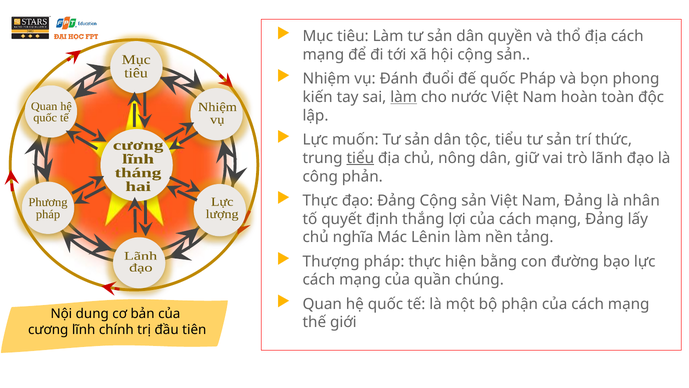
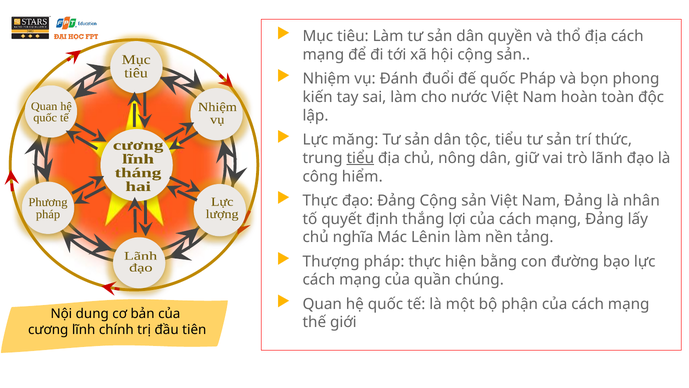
làm at (404, 97) underline: present -> none
muốn: muốn -> măng
phản: phản -> hiểm
